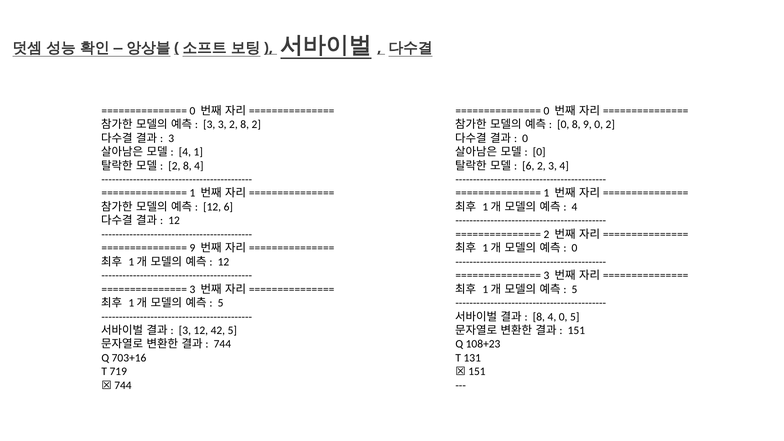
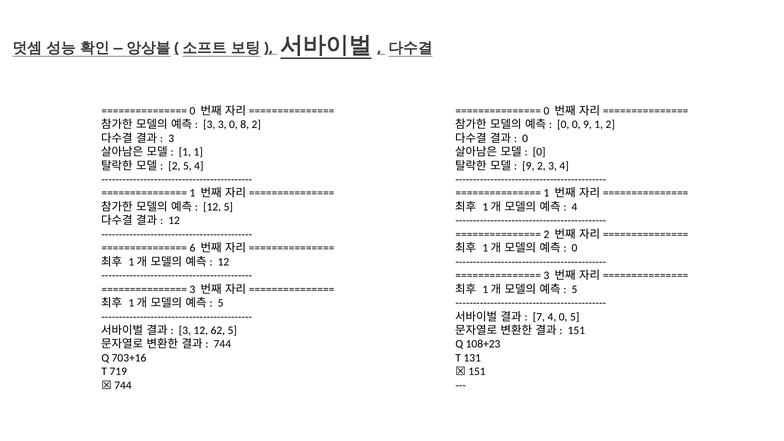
3 2: 2 -> 0
0 8: 8 -> 0
9 0: 0 -> 1
4 at (185, 152): 4 -> 1
8 at (187, 166): 8 -> 5
6 at (528, 166): 6 -> 9
12 6: 6 -> 5
9 at (192, 248): 9 -> 6
8 at (539, 317): 8 -> 7
42: 42 -> 62
